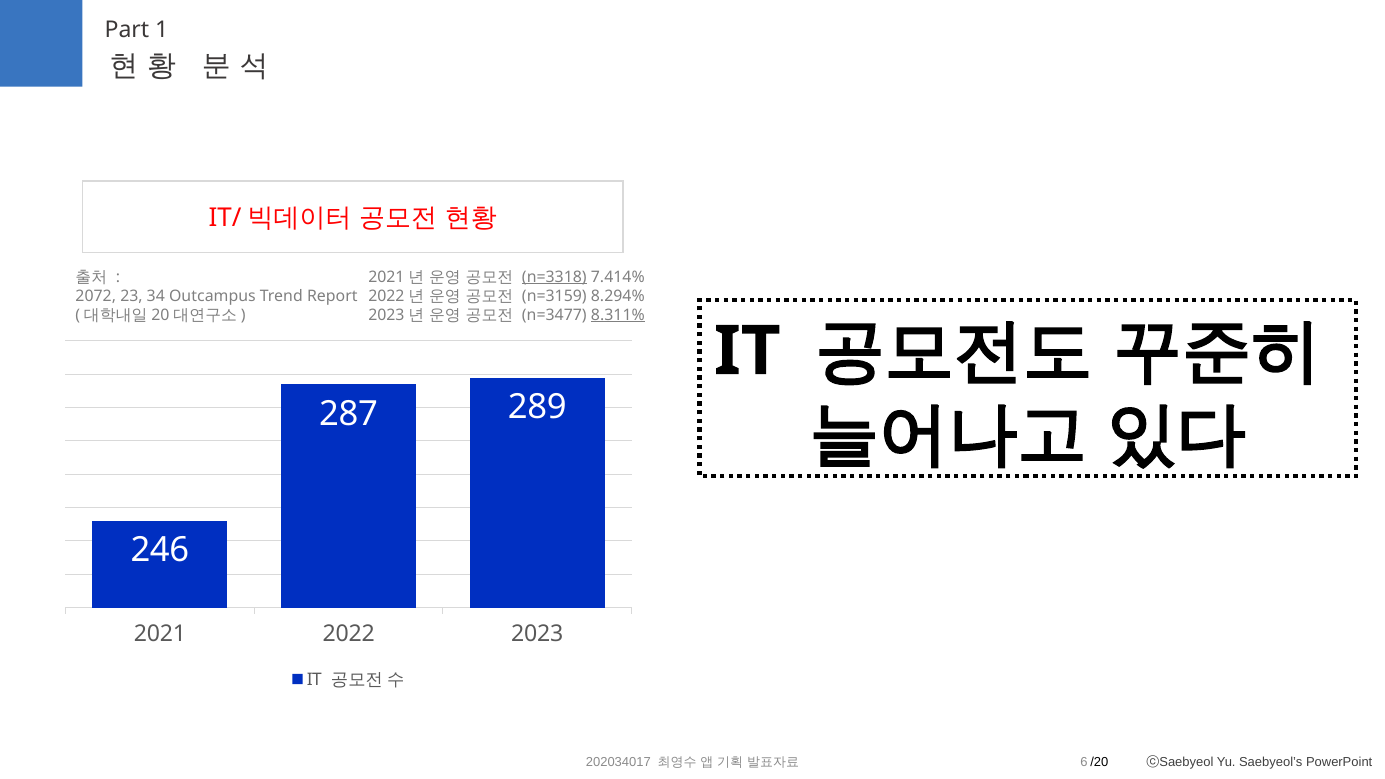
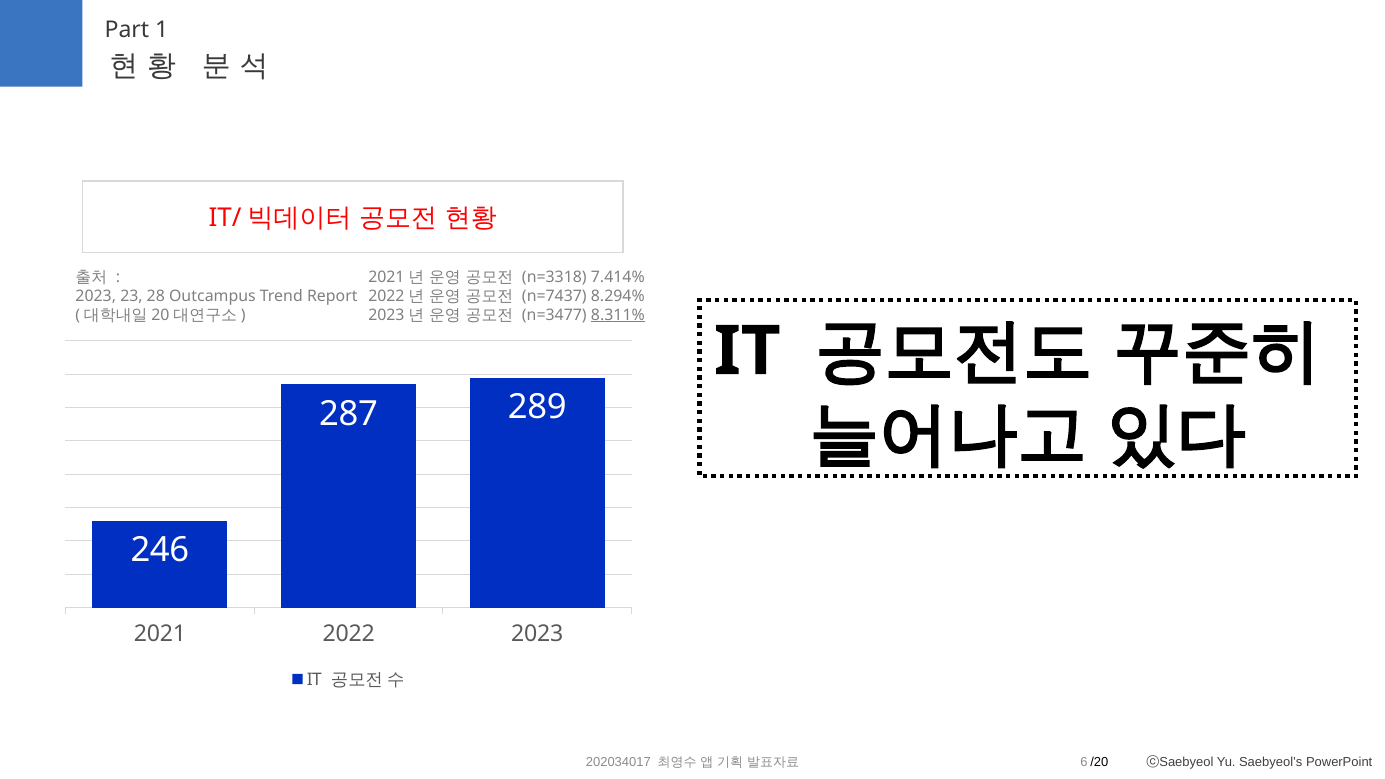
n=3318 underline: present -> none
n=3159: n=3159 -> n=7437
2072 at (96, 296): 2072 -> 2023
34: 34 -> 28
